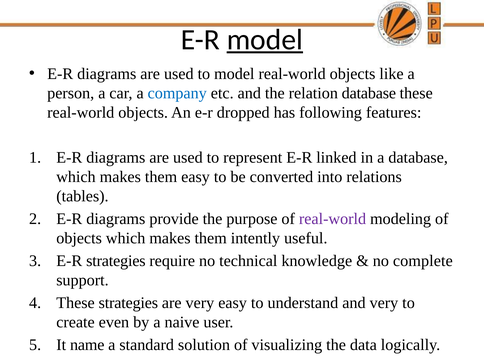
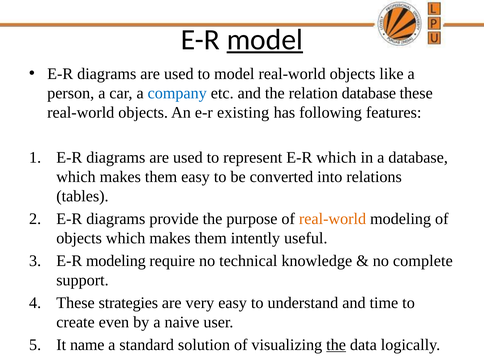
dropped: dropped -> existing
E-R linked: linked -> which
real-world at (333, 219) colour: purple -> orange
E-R strategies: strategies -> modeling
and very: very -> time
the at (336, 345) underline: none -> present
